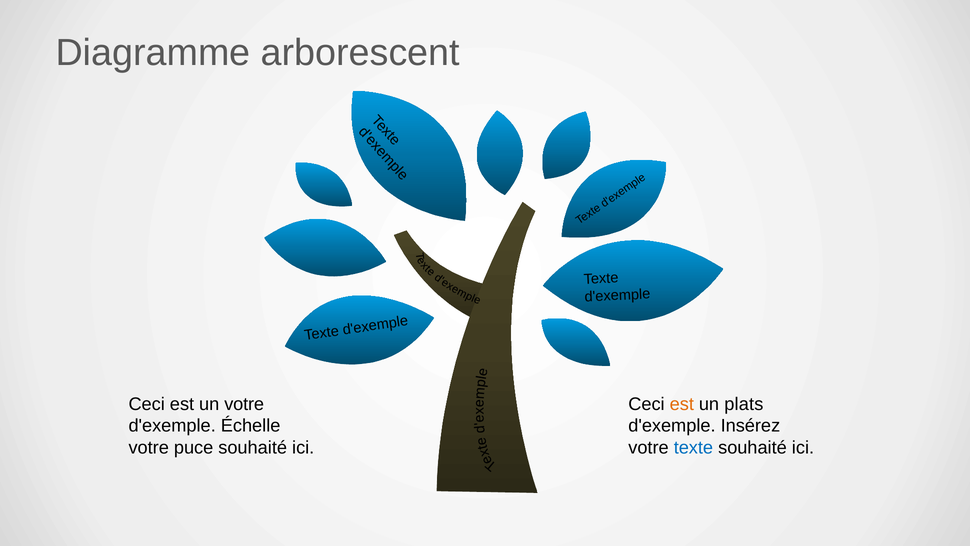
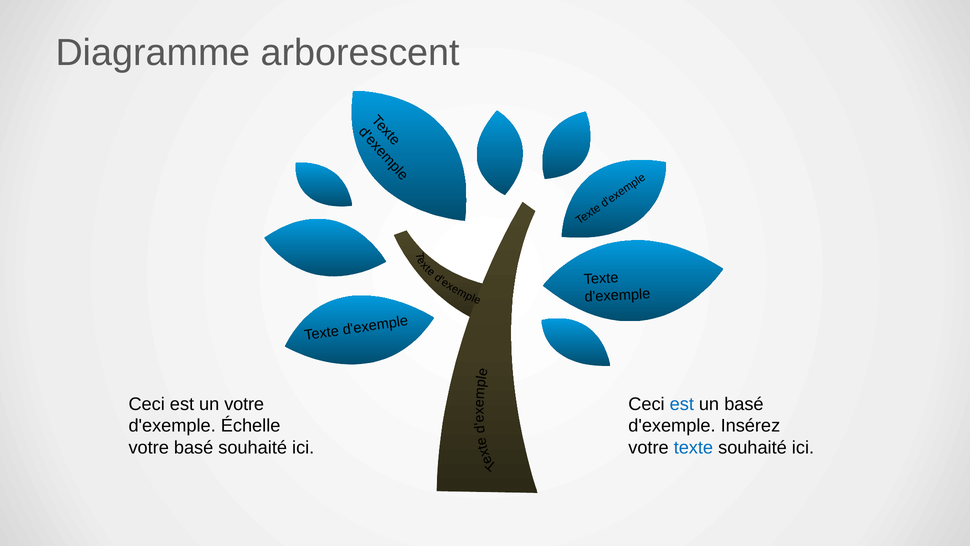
est at (682, 404) colour: orange -> blue
un plats: plats -> basé
votre puce: puce -> basé
